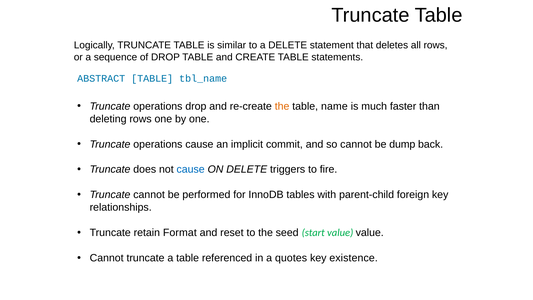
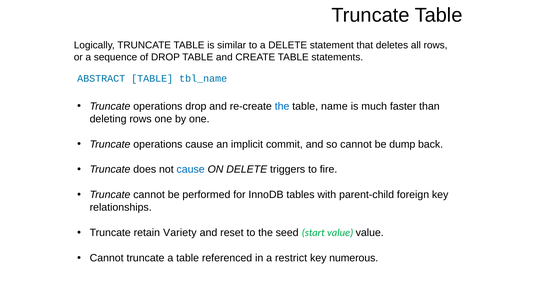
the at (282, 106) colour: orange -> blue
Format: Format -> Variety
quotes: quotes -> restrict
existence: existence -> numerous
